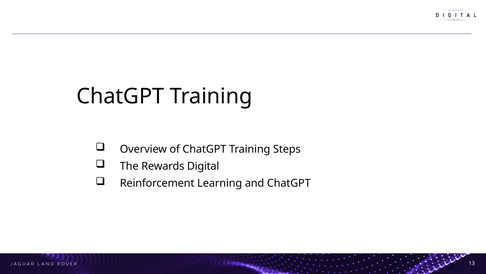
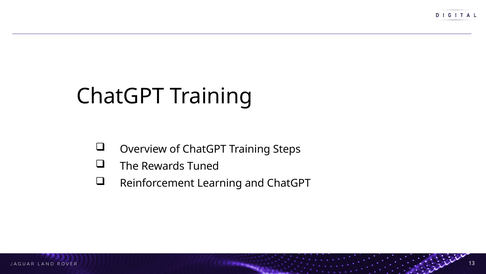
Digital: Digital -> Tuned
